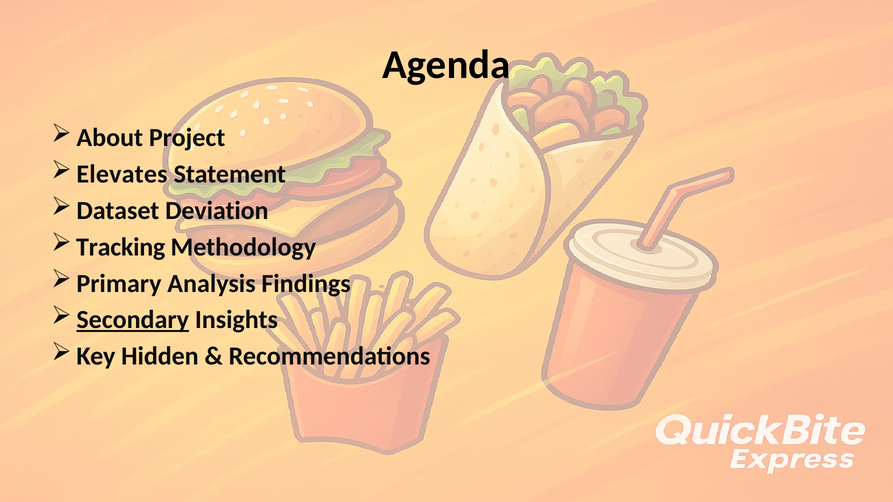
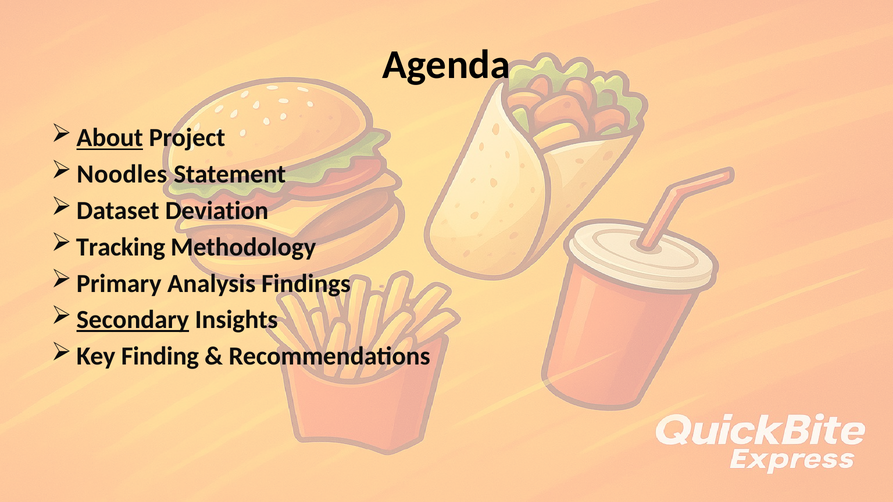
About underline: none -> present
Elevates: Elevates -> Noodles
Hidden: Hidden -> Finding
